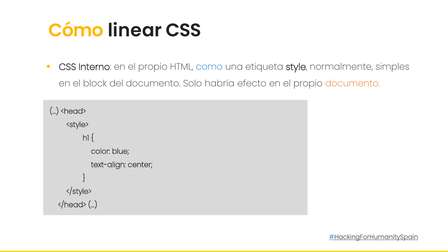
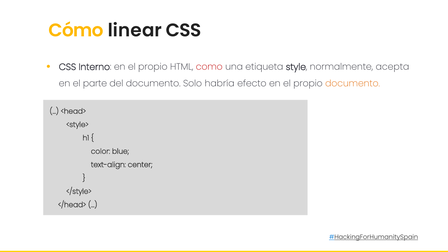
como colour: blue -> red
simples: simples -> acepta
block: block -> parte
